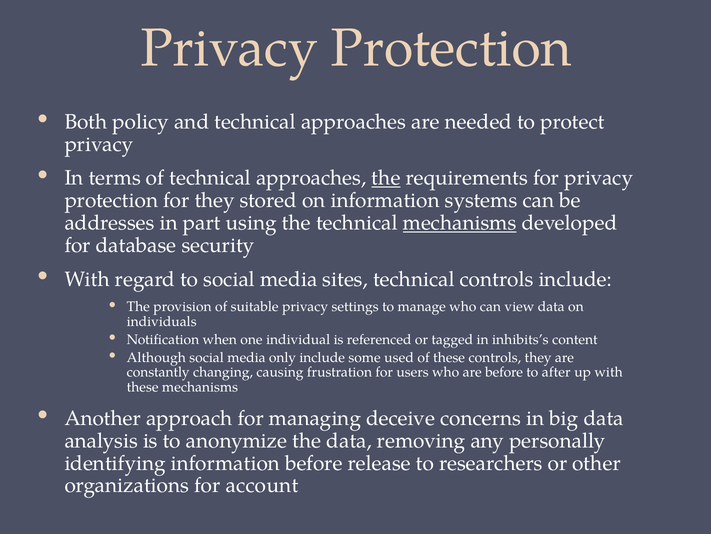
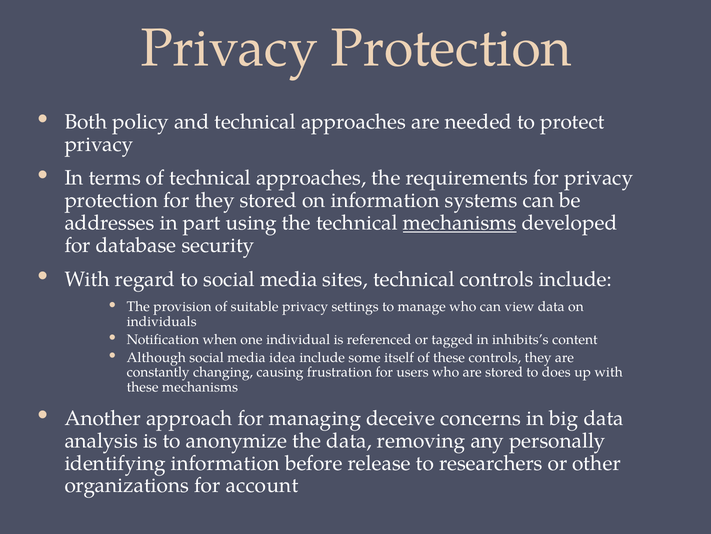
the at (386, 178) underline: present -> none
only: only -> idea
used: used -> itself
are before: before -> stored
after: after -> does
